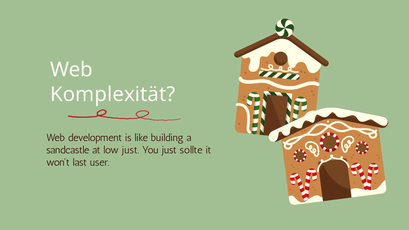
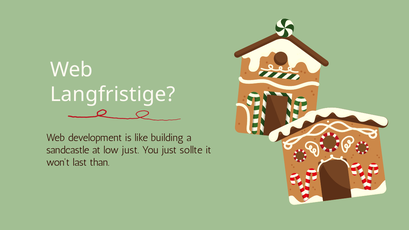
Komplexität: Komplexität -> Langfristige
user: user -> than
